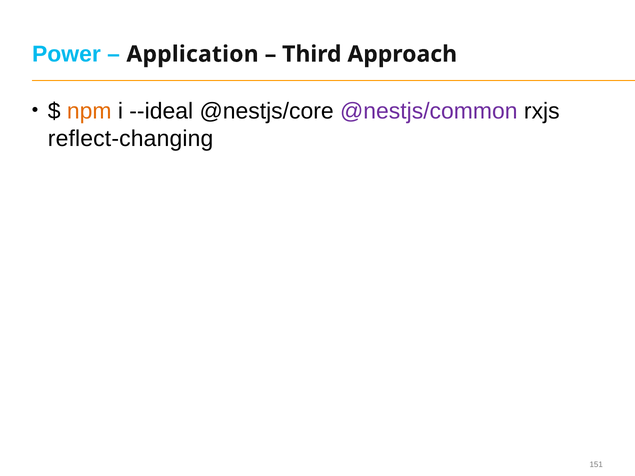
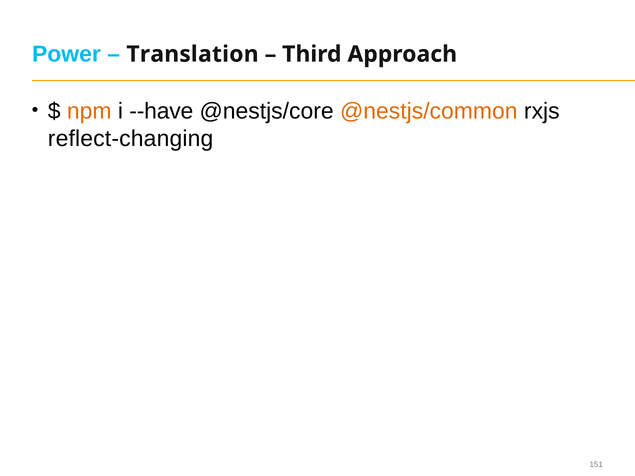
Application: Application -> Translation
--ideal: --ideal -> --have
@nestjs/common colour: purple -> orange
